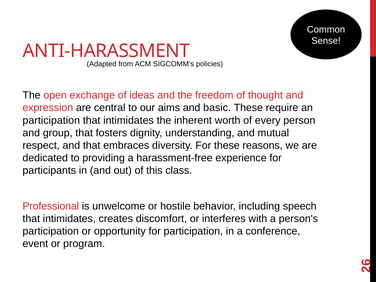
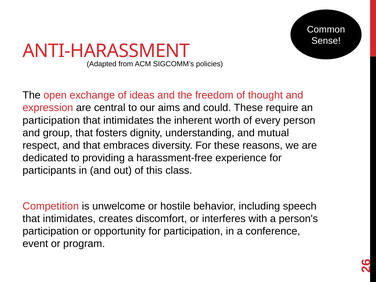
basic: basic -> could
Professional: Professional -> Competition
